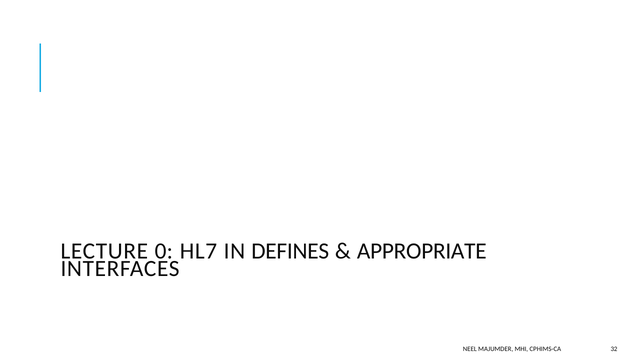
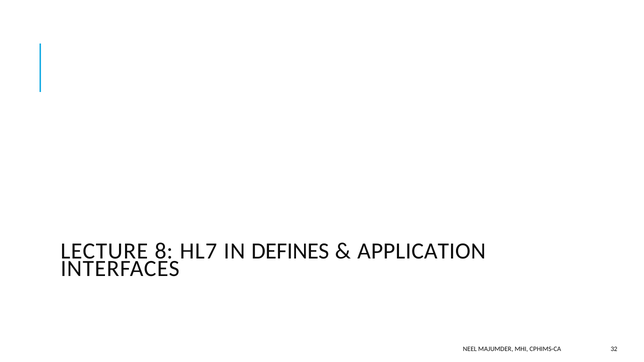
0: 0 -> 8
APPROPRIATE: APPROPRIATE -> APPLICATION
